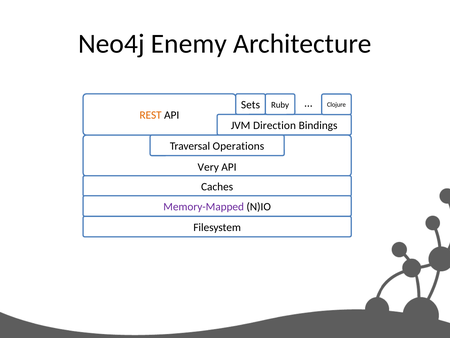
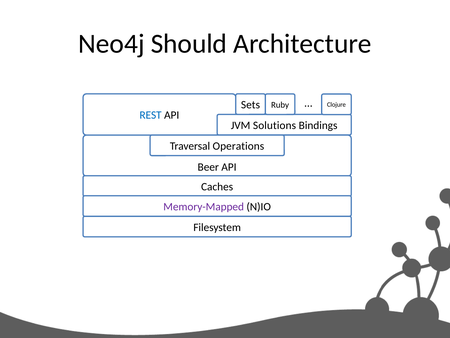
Enemy: Enemy -> Should
REST colour: orange -> blue
Direction: Direction -> Solutions
Very: Very -> Beer
